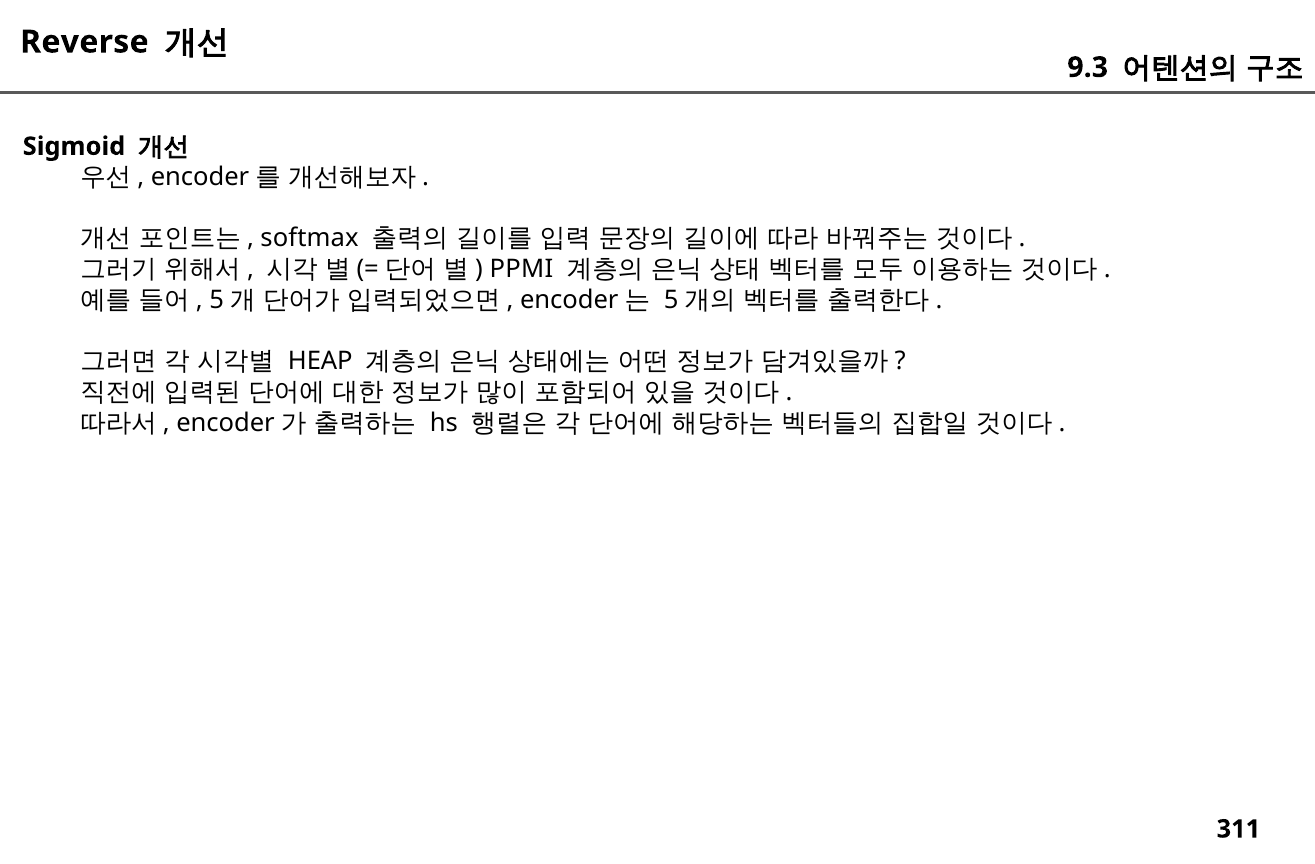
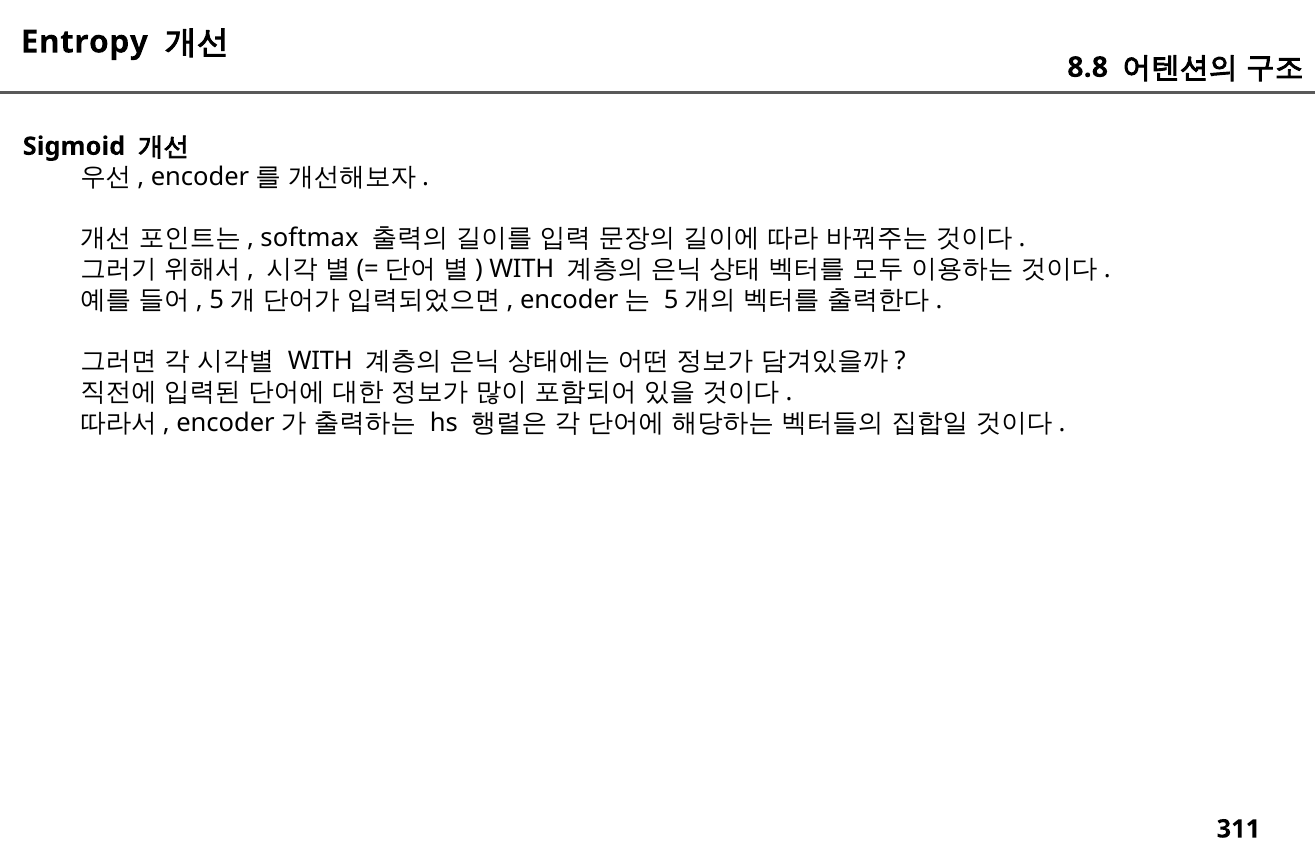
Reverse: Reverse -> Entropy
9.3: 9.3 -> 8.8
PPMI at (522, 269): PPMI -> WITH
HEAP at (320, 361): HEAP -> WITH
